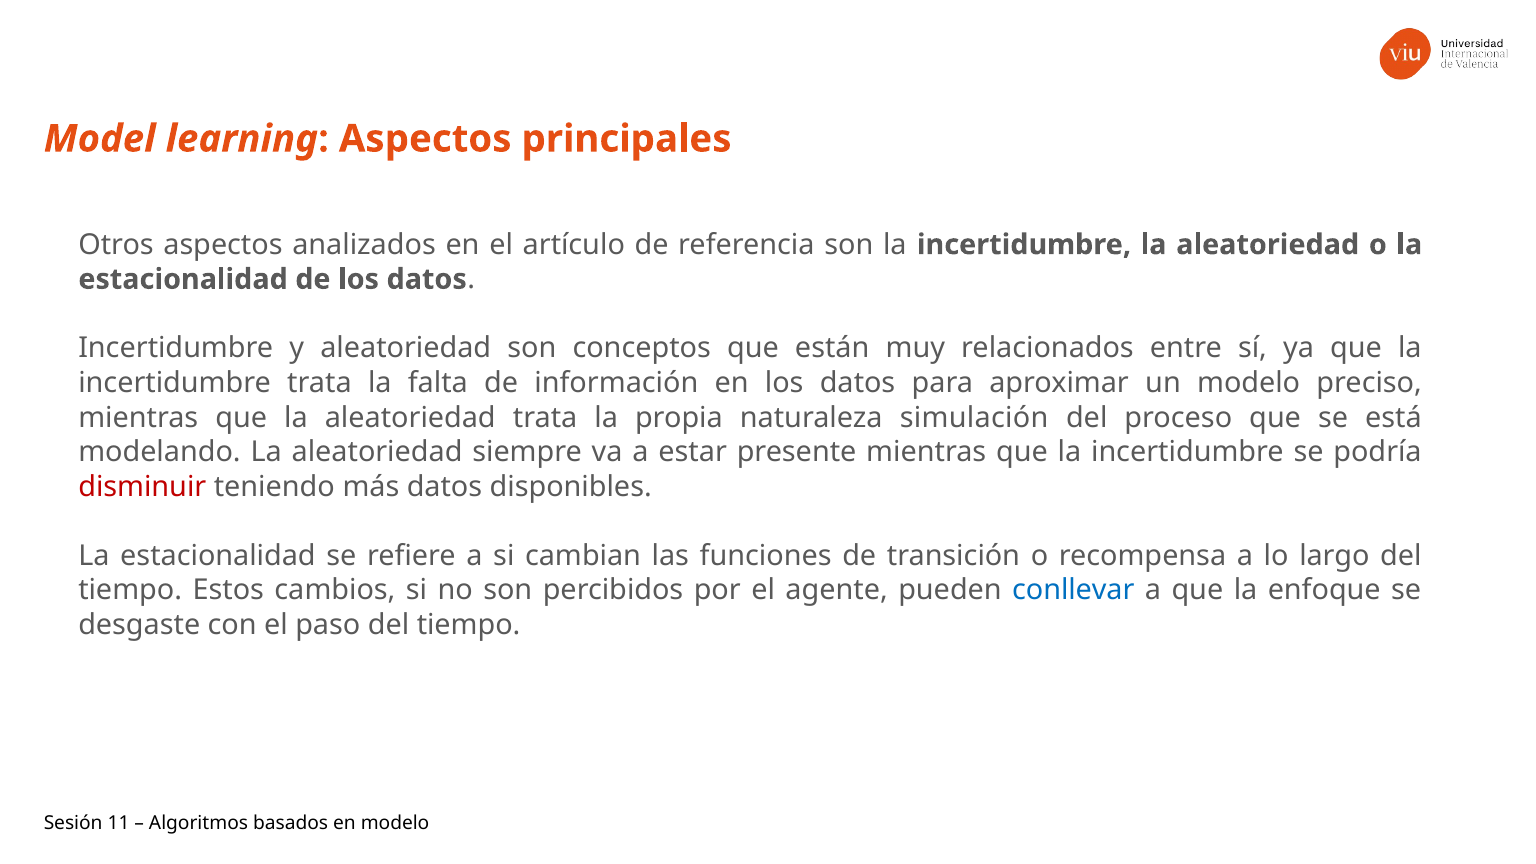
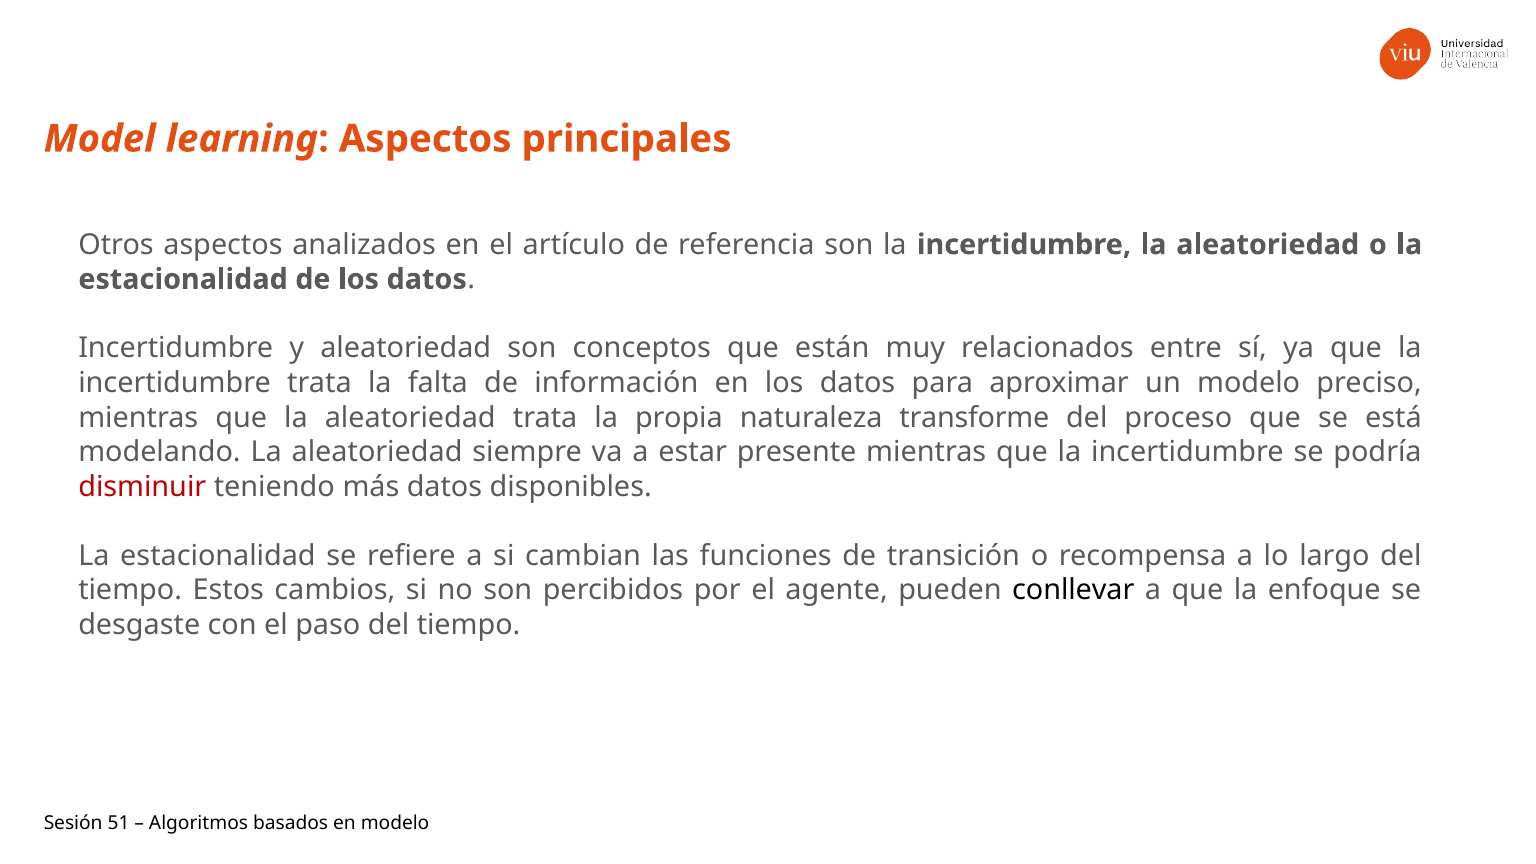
simulación: simulación -> transforme
conllevar colour: blue -> black
11: 11 -> 51
